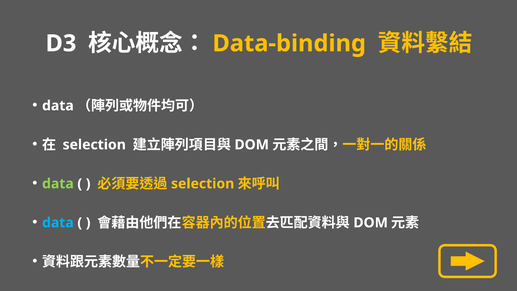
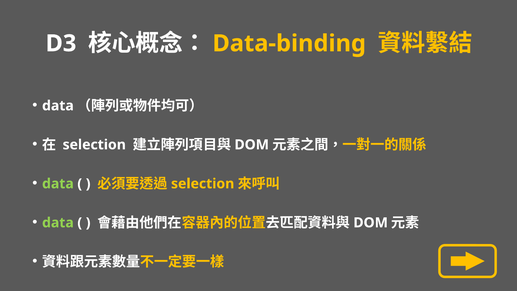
data at (58, 223) colour: light blue -> light green
